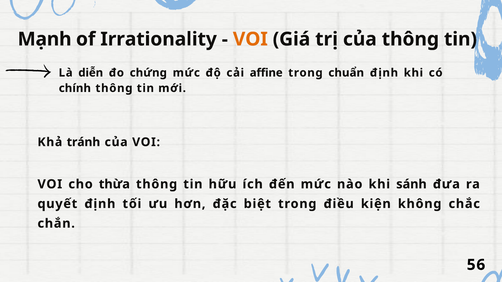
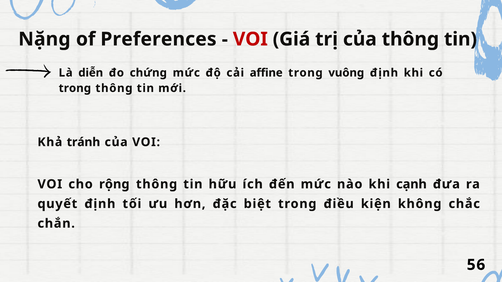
Mạnh: Mạnh -> Nặng
Irrationality: Irrationality -> Preferences
VOI at (250, 39) colour: orange -> red
chuẩn: chuẩn -> vuông
chính at (75, 88): chính -> trong
thừa: thừa -> rộng
sánh: sánh -> cạnh
